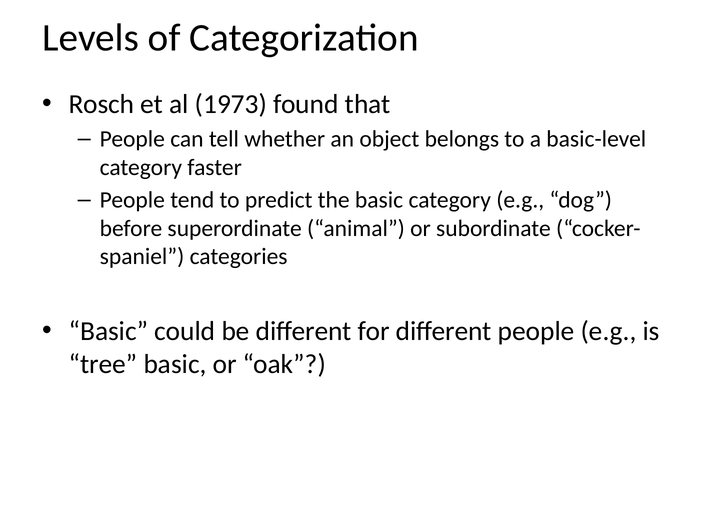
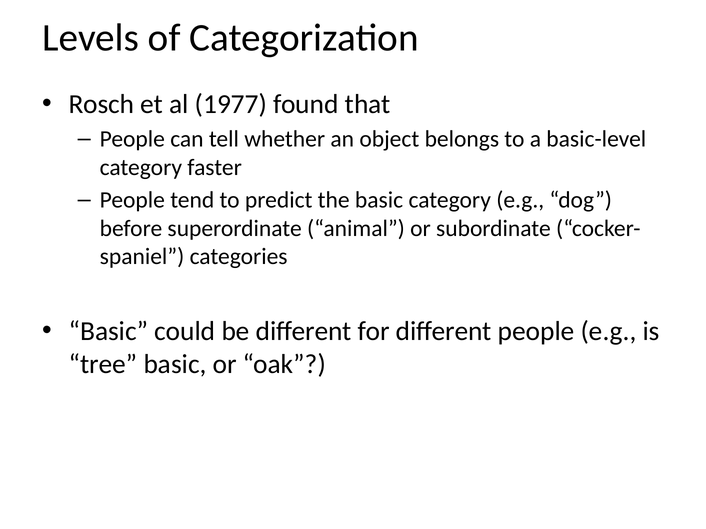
1973: 1973 -> 1977
